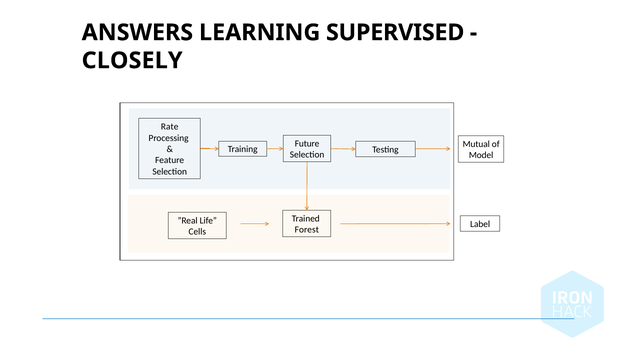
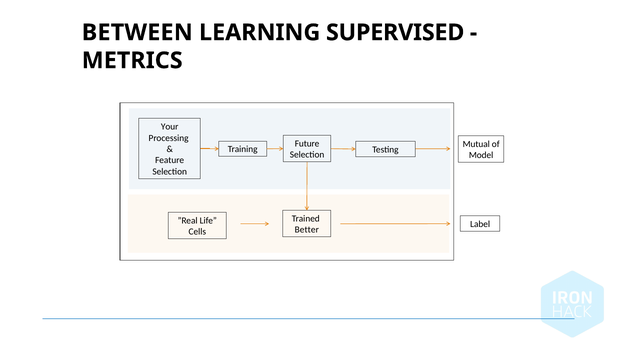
ANSWERS: ANSWERS -> BETWEEN
CLOSELY: CLOSELY -> METRICS
Rate: Rate -> Your
Forest: Forest -> Better
